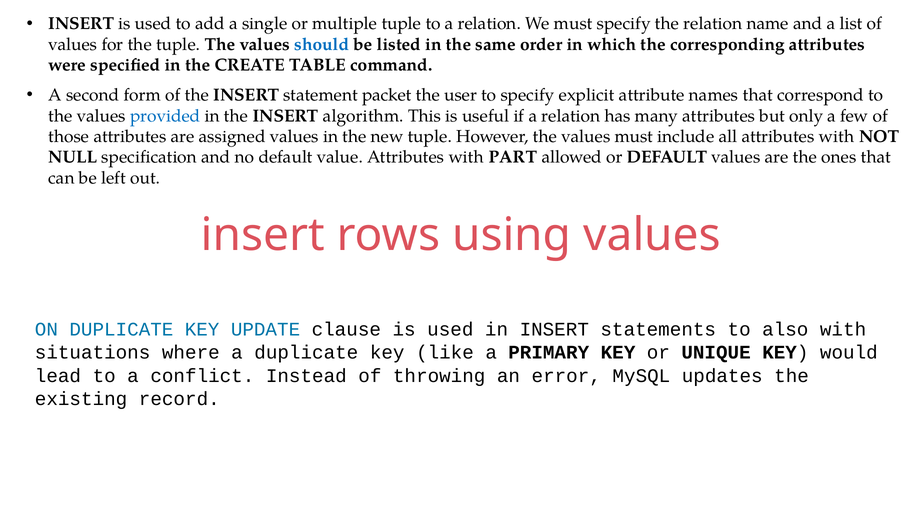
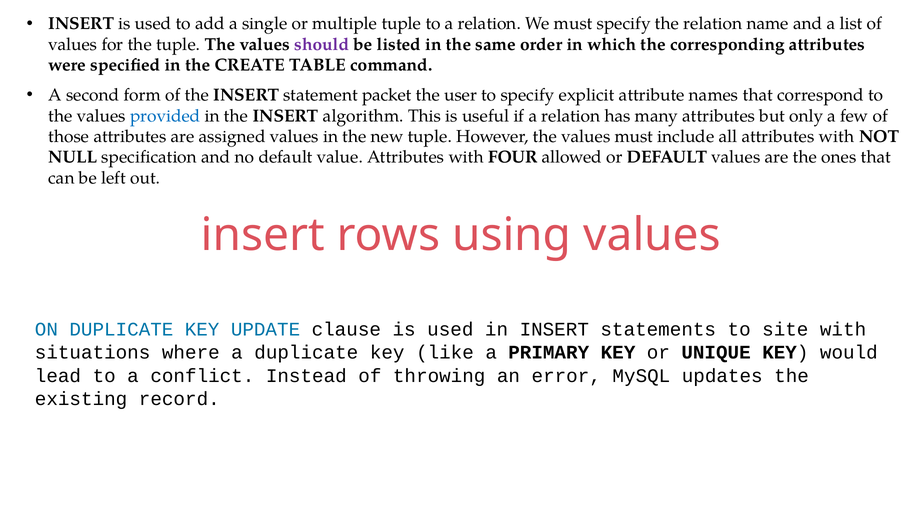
should colour: blue -> purple
PART: PART -> FOUR
also: also -> site
